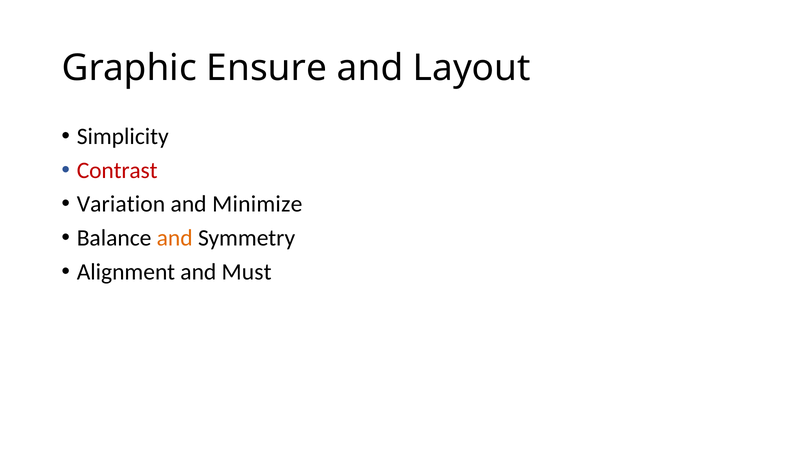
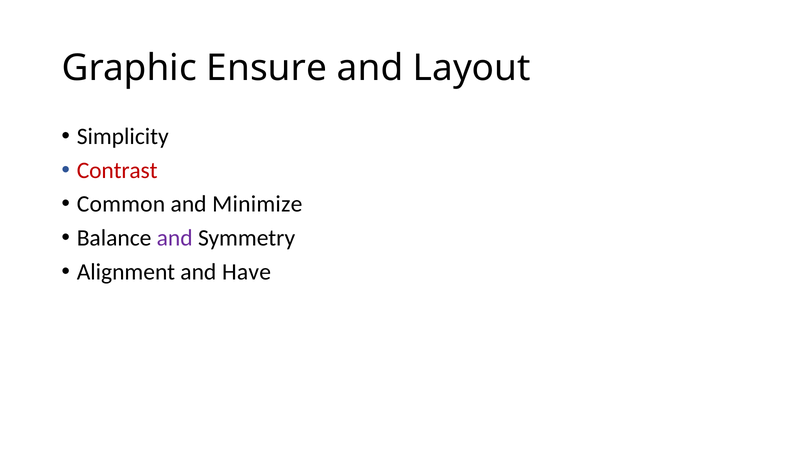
Variation: Variation -> Common
and at (175, 238) colour: orange -> purple
Must: Must -> Have
